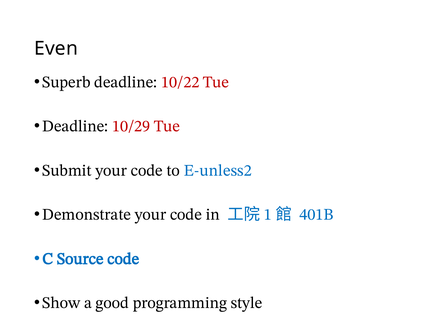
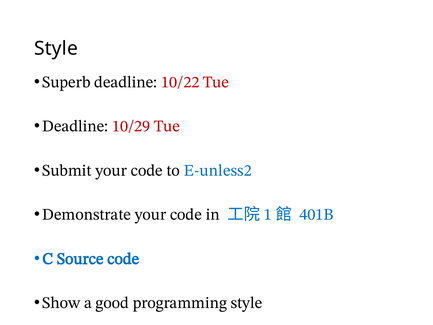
Even at (56, 49): Even -> Style
